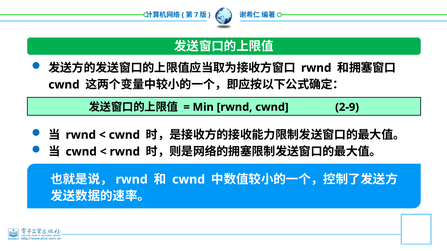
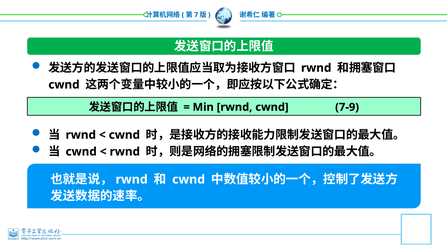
2-9: 2-9 -> 7-9
